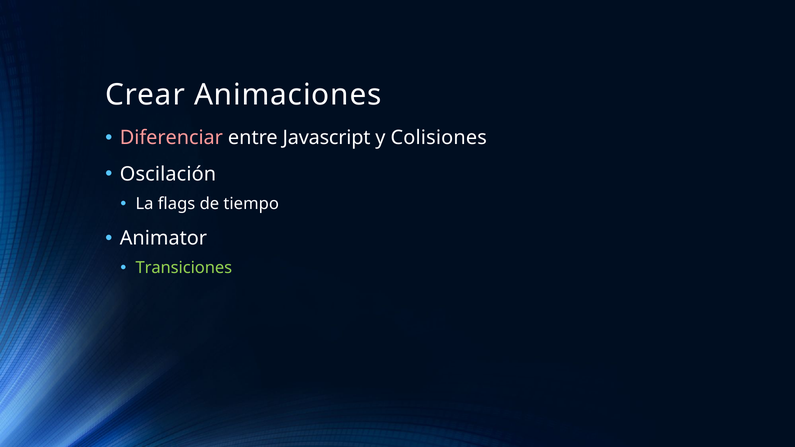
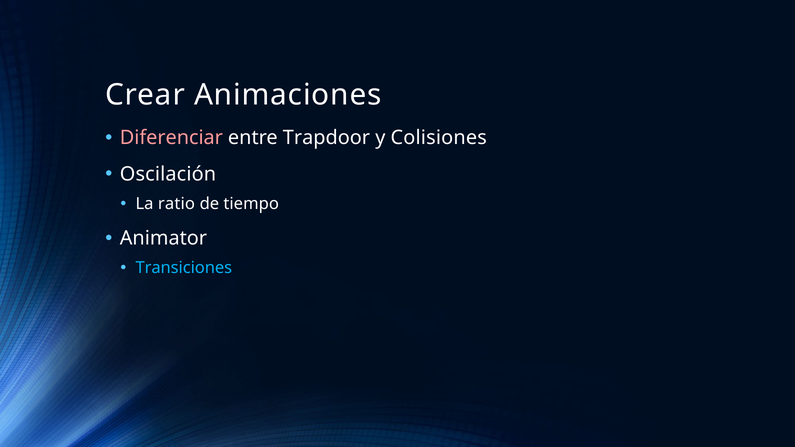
Javascript: Javascript -> Trapdoor
flags: flags -> ratio
Transiciones colour: light green -> light blue
